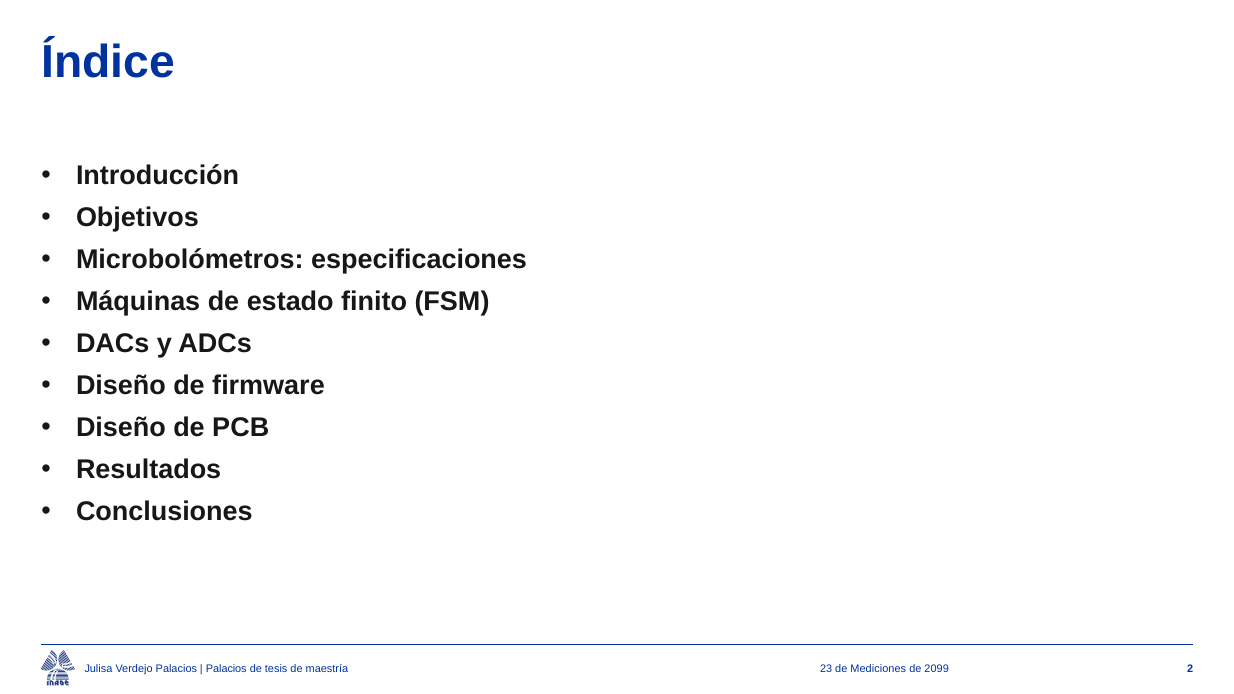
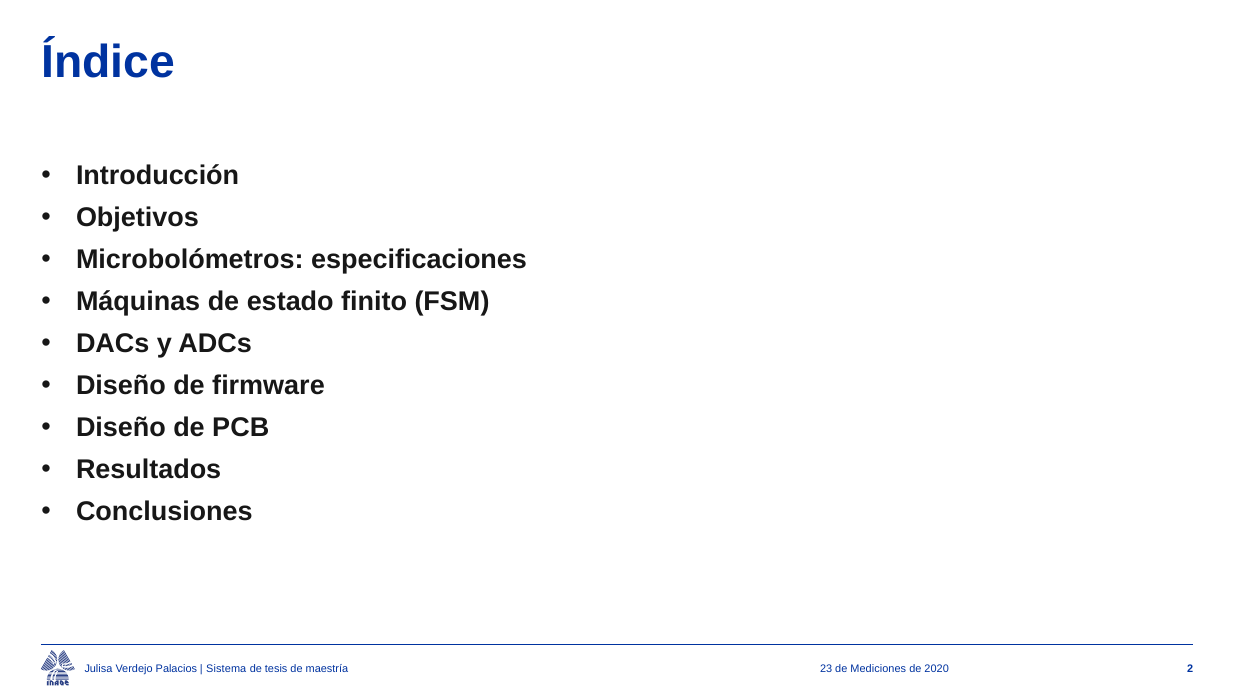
Palacios at (226, 669): Palacios -> Sistema
2099: 2099 -> 2020
